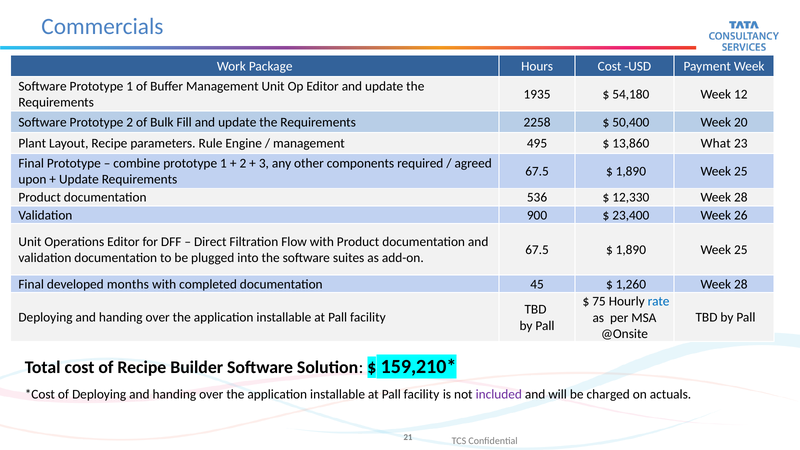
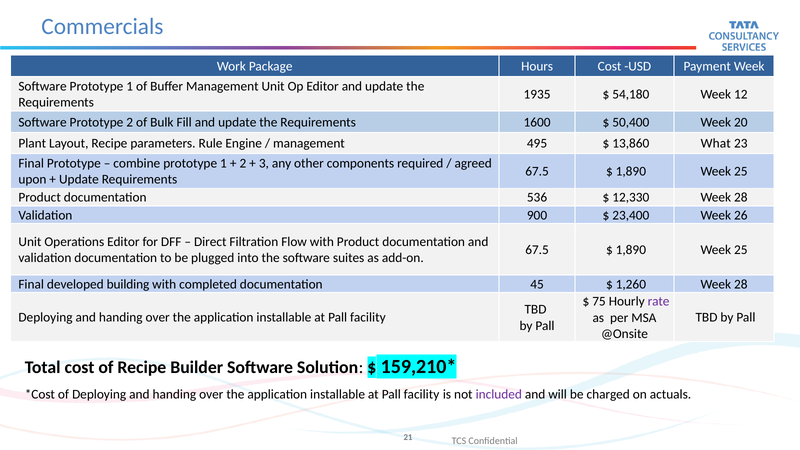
2258: 2258 -> 1600
months: months -> building
rate colour: blue -> purple
